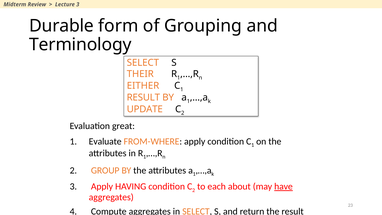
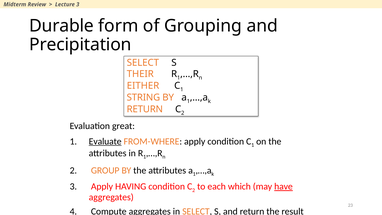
Terminology: Terminology -> Precipitation
RESULT at (143, 97): RESULT -> STRING
UPDATE at (145, 109): UPDATE -> RETURN
Evaluate underline: none -> present
about: about -> which
